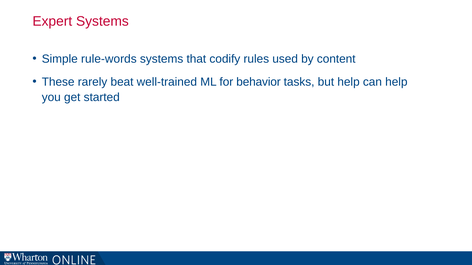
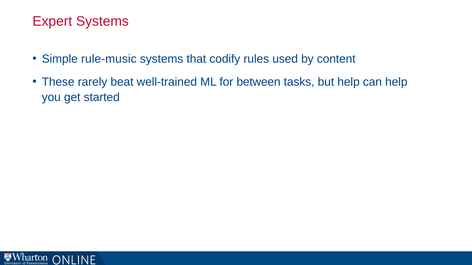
rule-words: rule-words -> rule-music
behavior: behavior -> between
